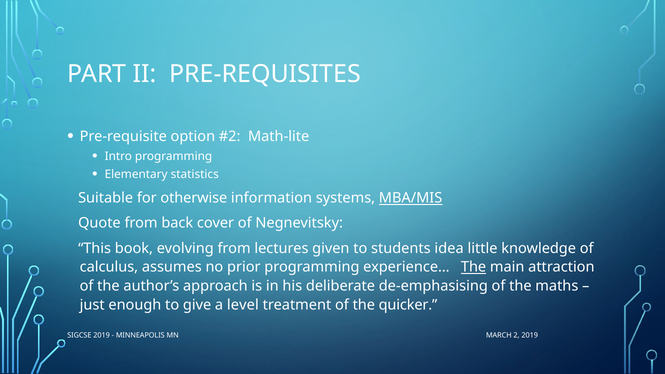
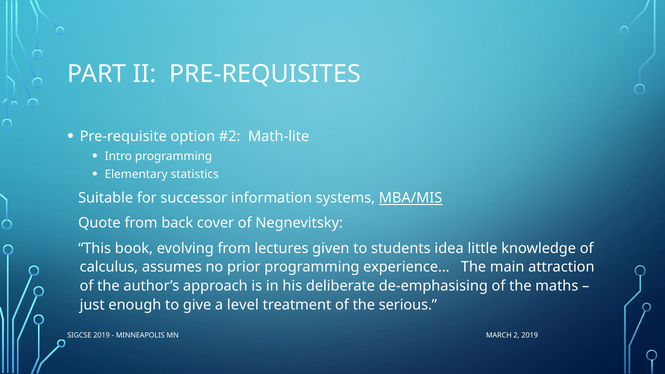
otherwise: otherwise -> successor
The at (474, 267) underline: present -> none
quicker: quicker -> serious
